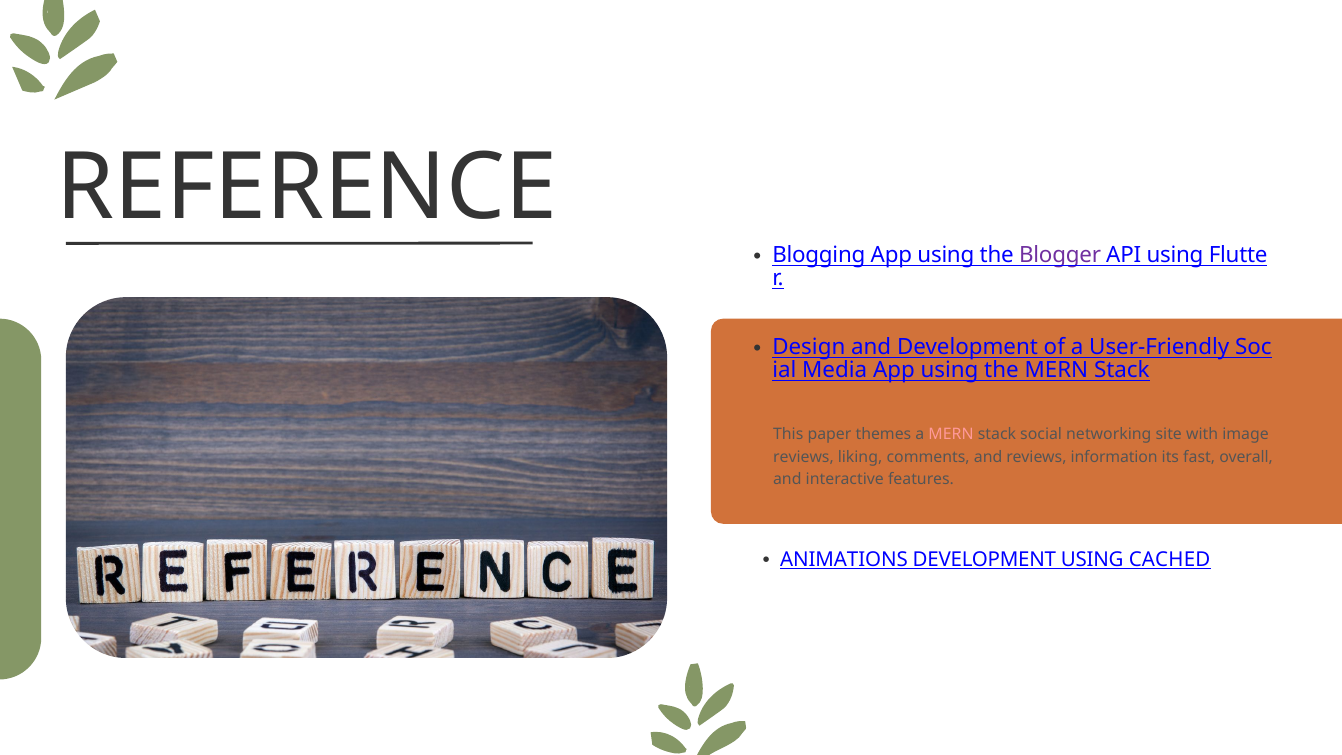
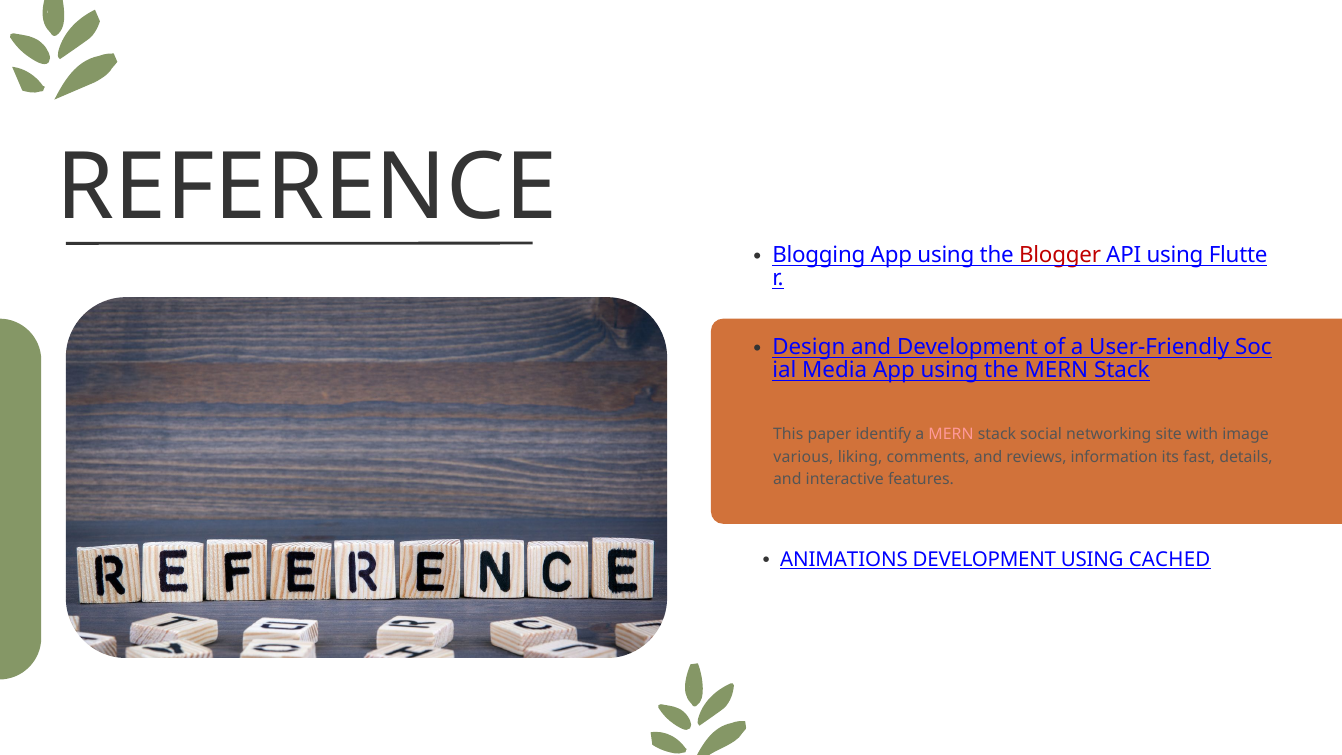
Blogger colour: purple -> red
themes: themes -> identify
reviews at (803, 457): reviews -> various
overall: overall -> details
